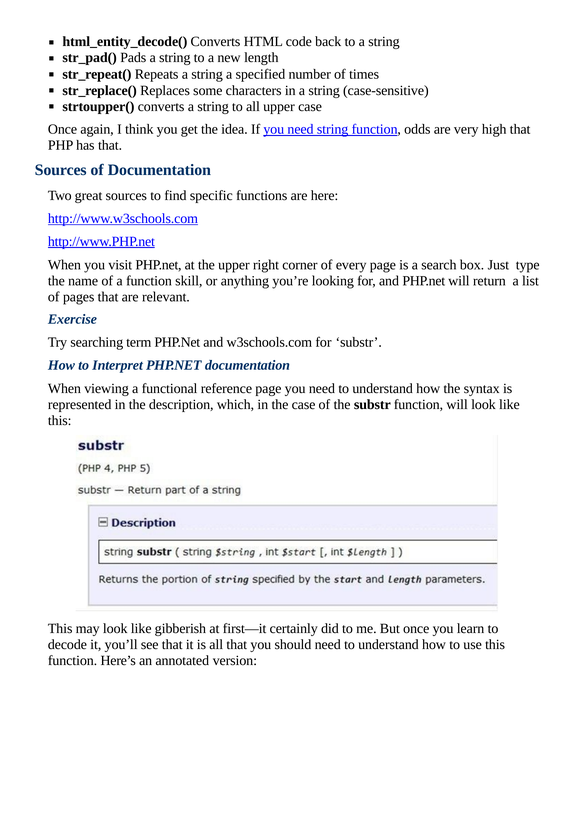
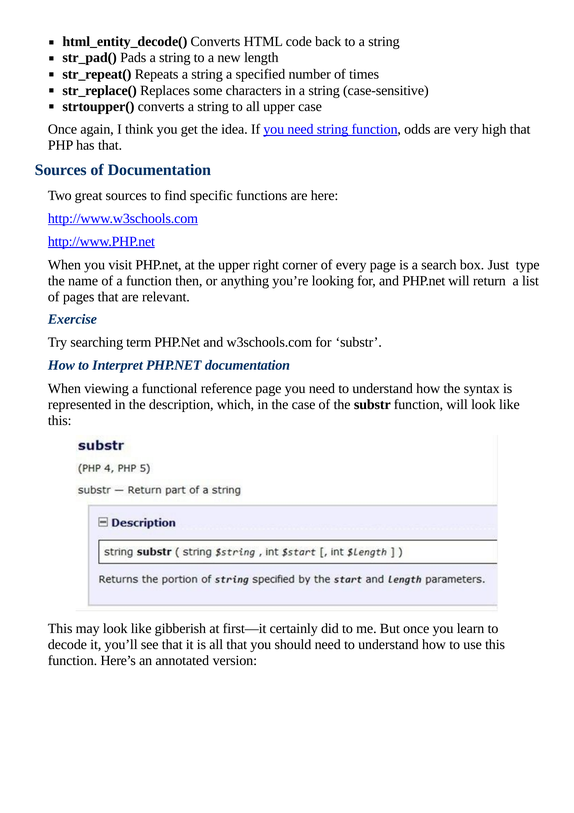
skill: skill -> then
